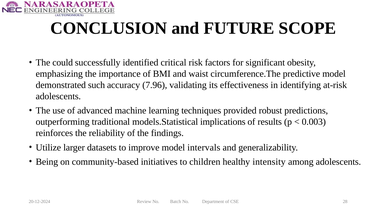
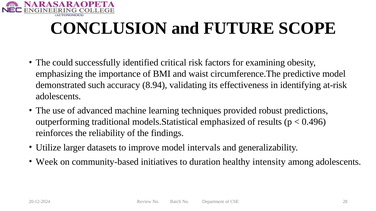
significant: significant -> examining
7.96: 7.96 -> 8.94
implications: implications -> emphasized
0.003: 0.003 -> 0.496
Being: Being -> Week
children: children -> duration
